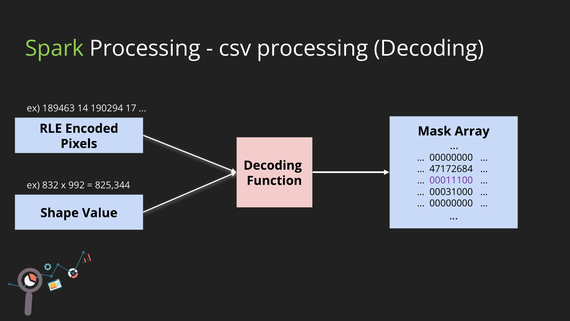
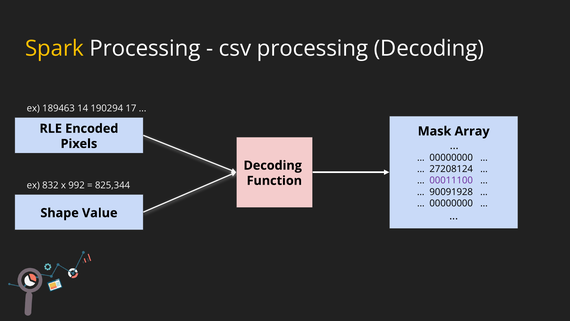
Spark colour: light green -> yellow
47172684: 47172684 -> 27208124
00031000: 00031000 -> 90091928
